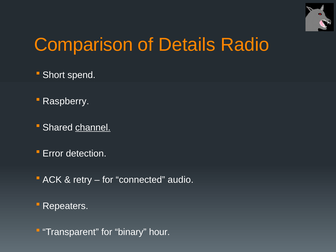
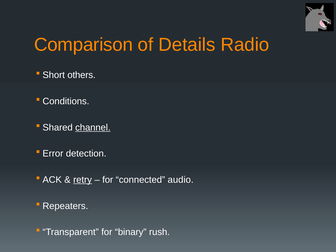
spend: spend -> others
Raspberry: Raspberry -> Conditions
retry underline: none -> present
hour: hour -> rush
